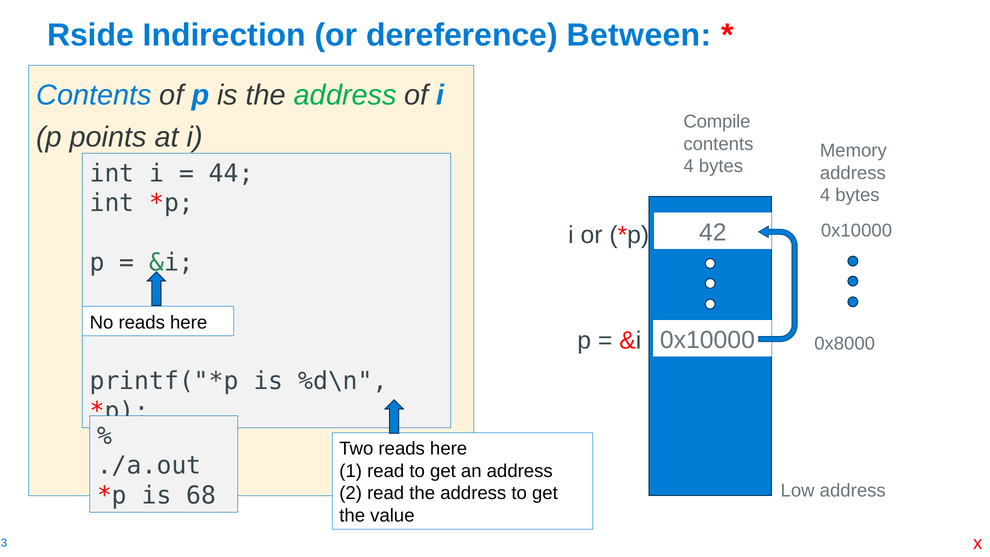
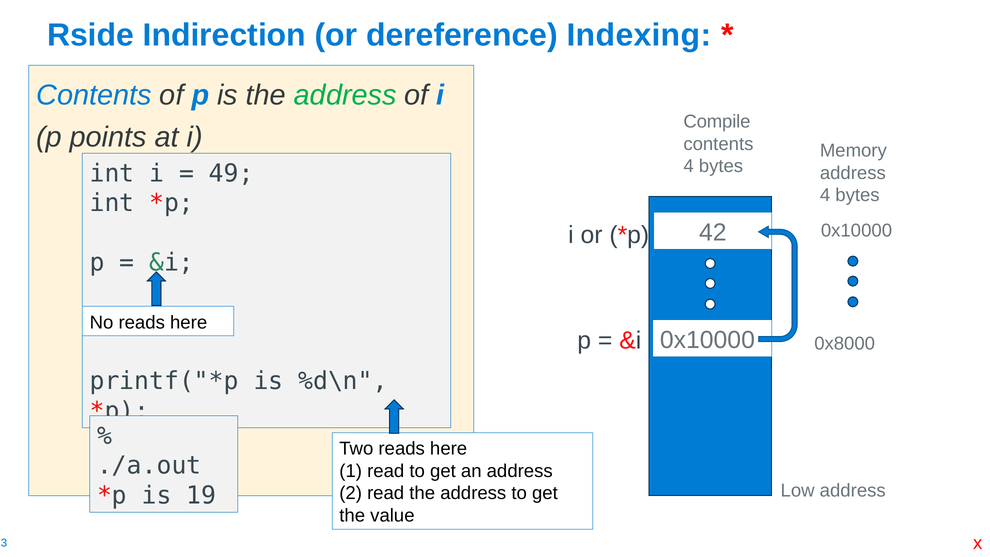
Between: Between -> Indexing
44: 44 -> 49
68: 68 -> 19
